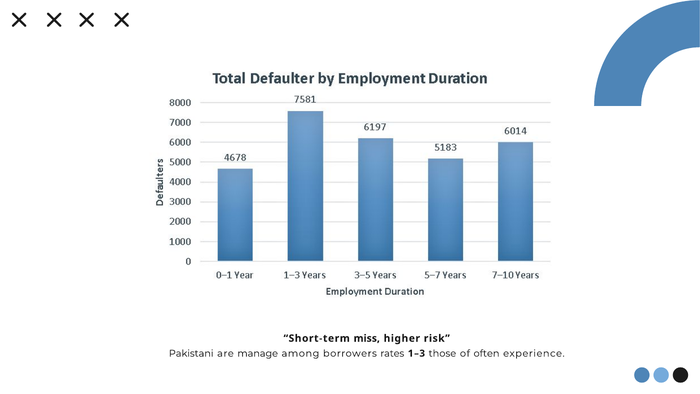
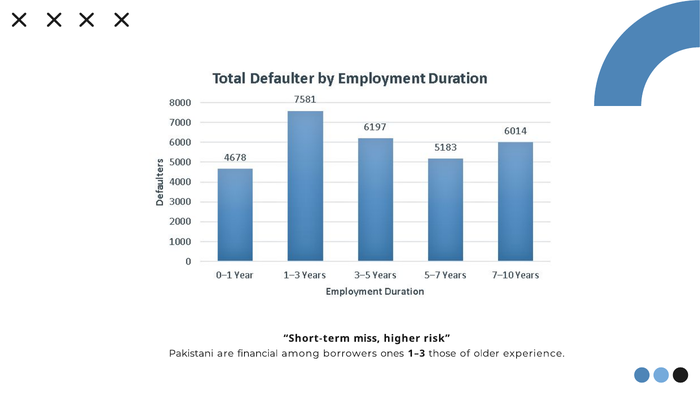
manage: manage -> financial
rates: rates -> ones
often: often -> older
